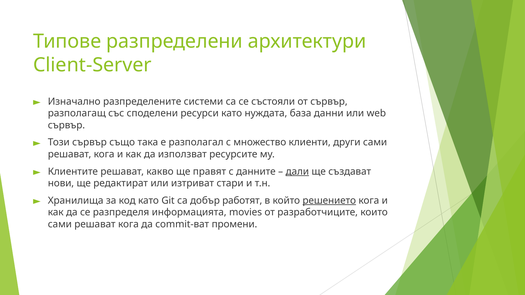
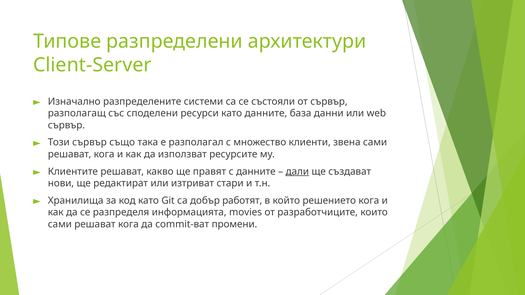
като нуждата: нуждата -> данните
други: други -> звена
решението underline: present -> none
